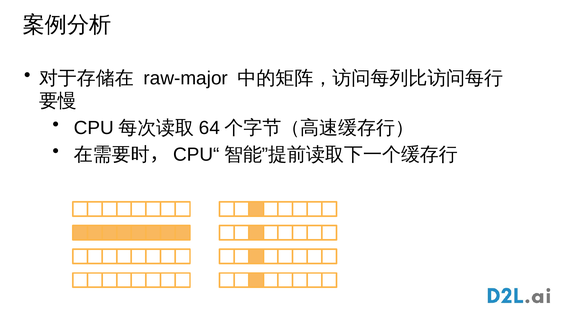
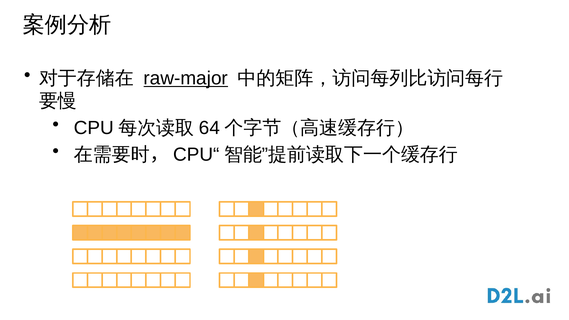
raw-major underline: none -> present
